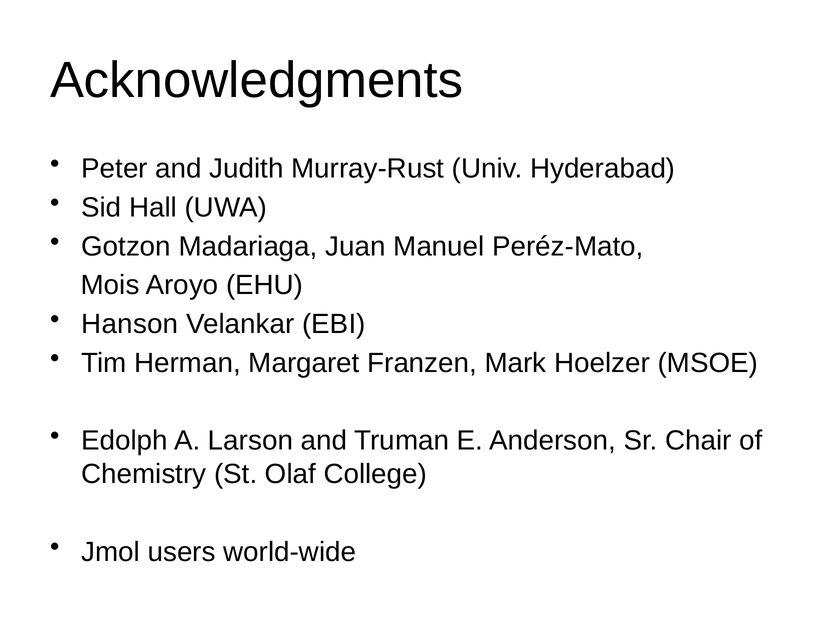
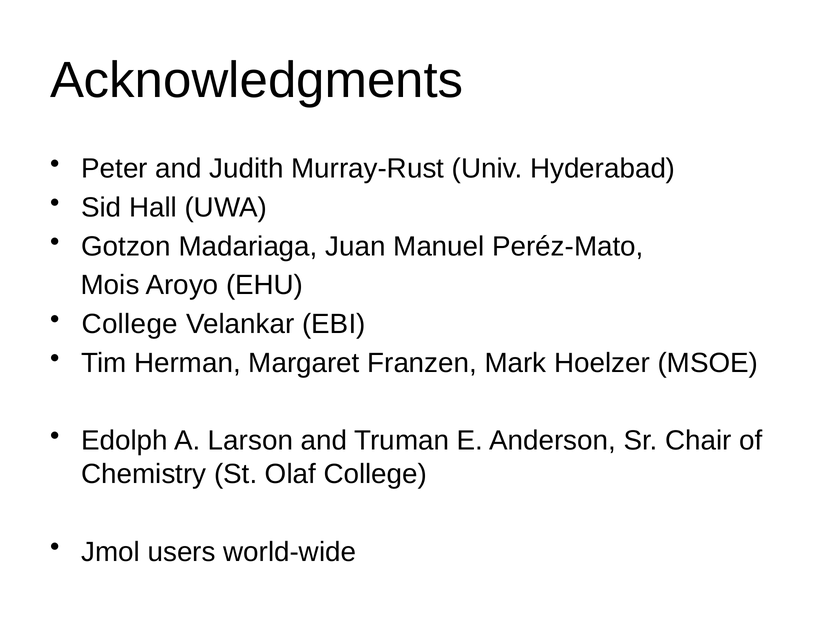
Hanson at (130, 324): Hanson -> College
